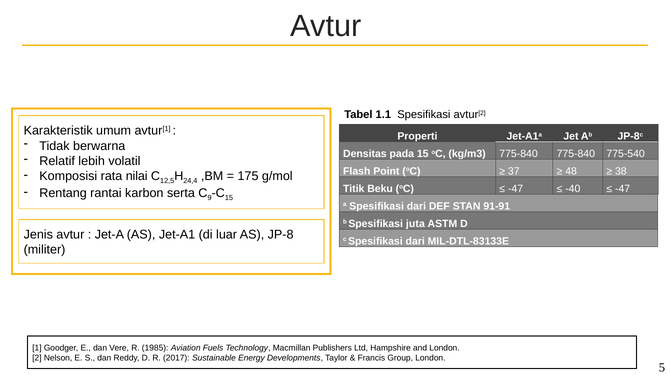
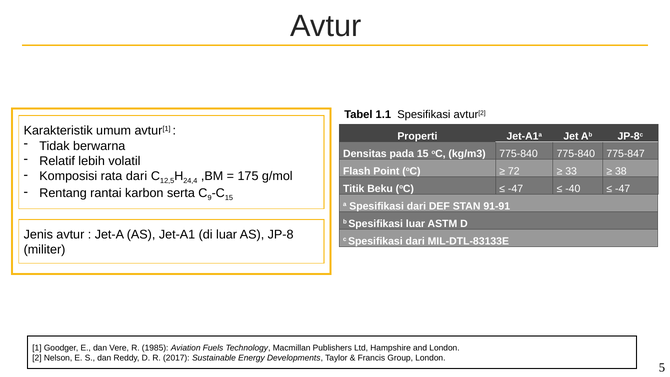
775-540: 775-540 -> 775-847
37: 37 -> 72
48: 48 -> 33
rata nilai: nilai -> dari
Spesifikasi juta: juta -> luar
